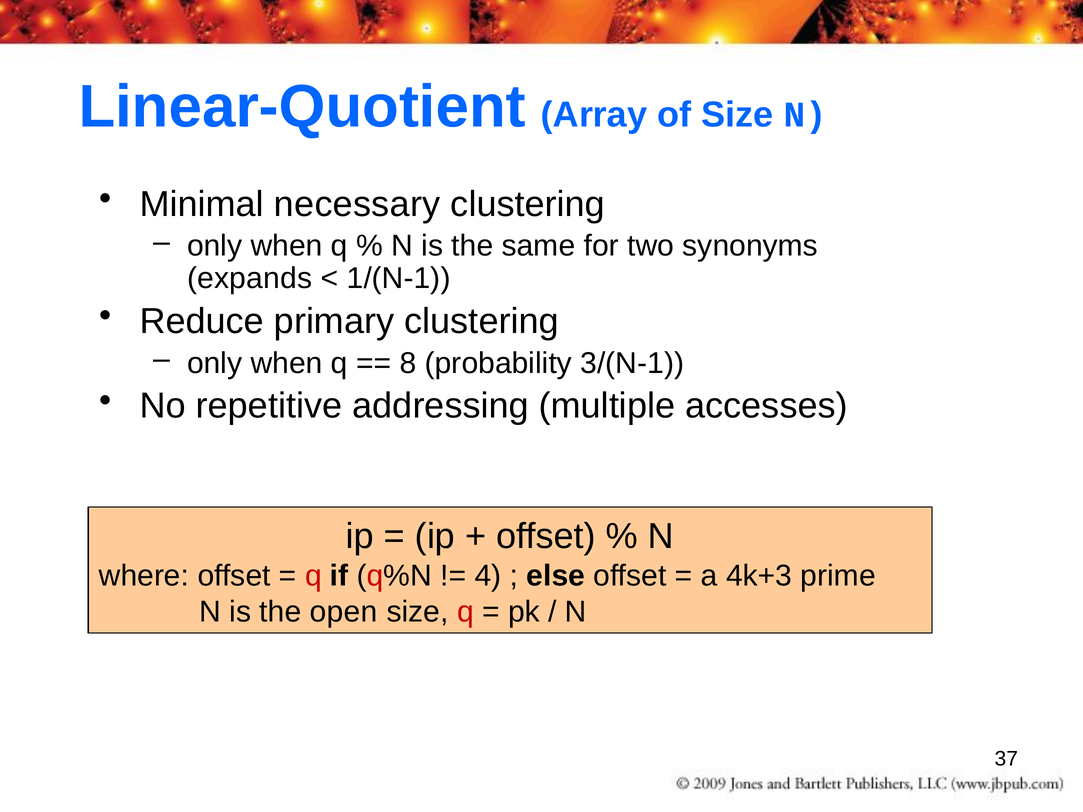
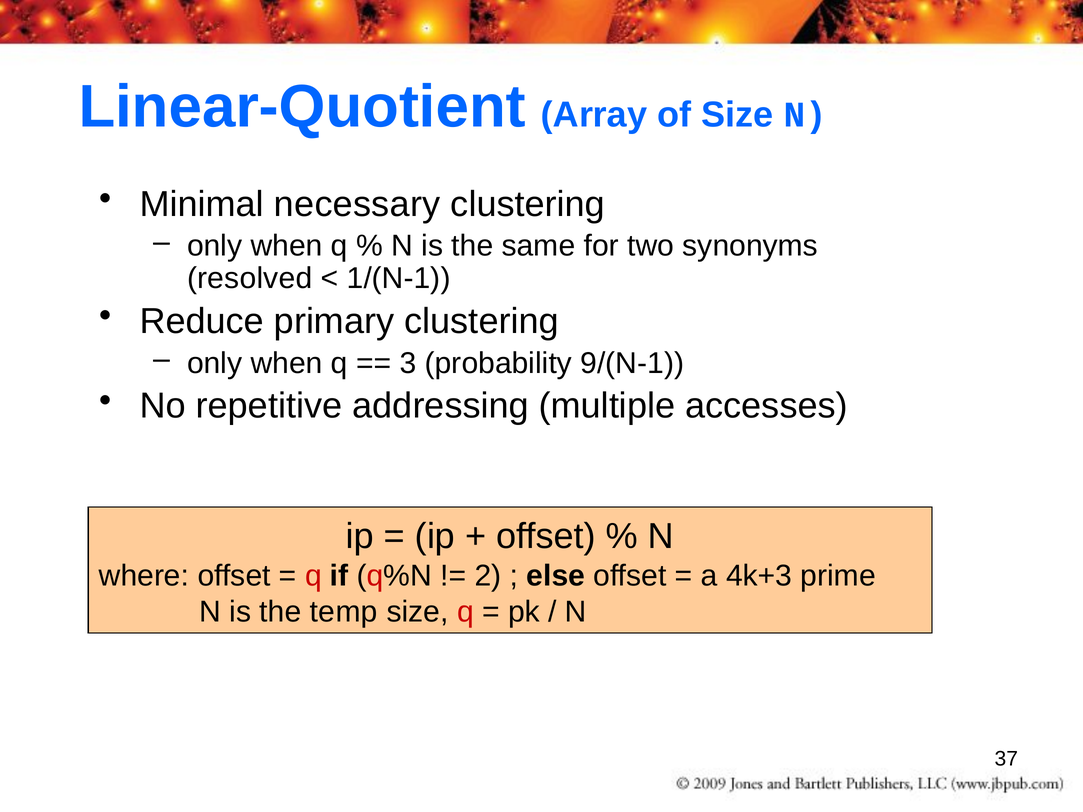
expands: expands -> resolved
8: 8 -> 3
3/(N-1: 3/(N-1 -> 9/(N-1
4: 4 -> 2
open: open -> temp
